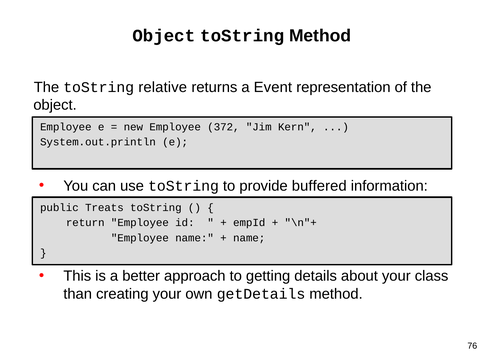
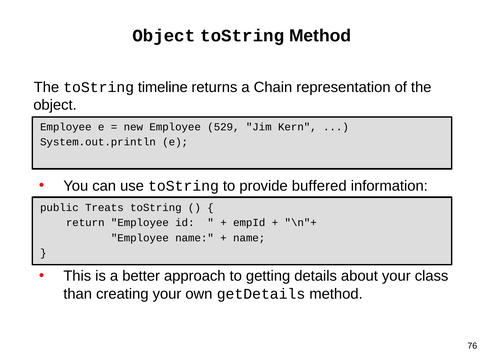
relative: relative -> timeline
Event: Event -> Chain
372: 372 -> 529
